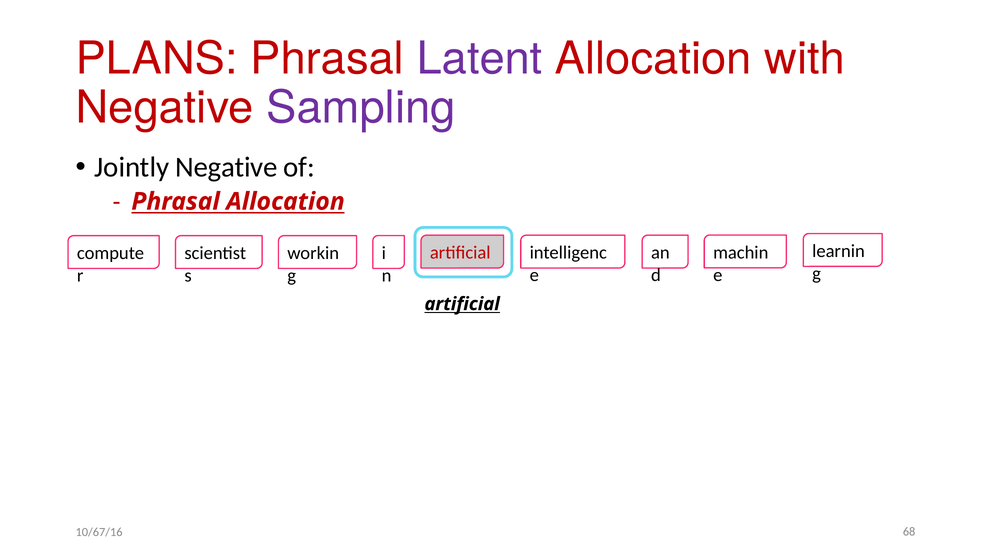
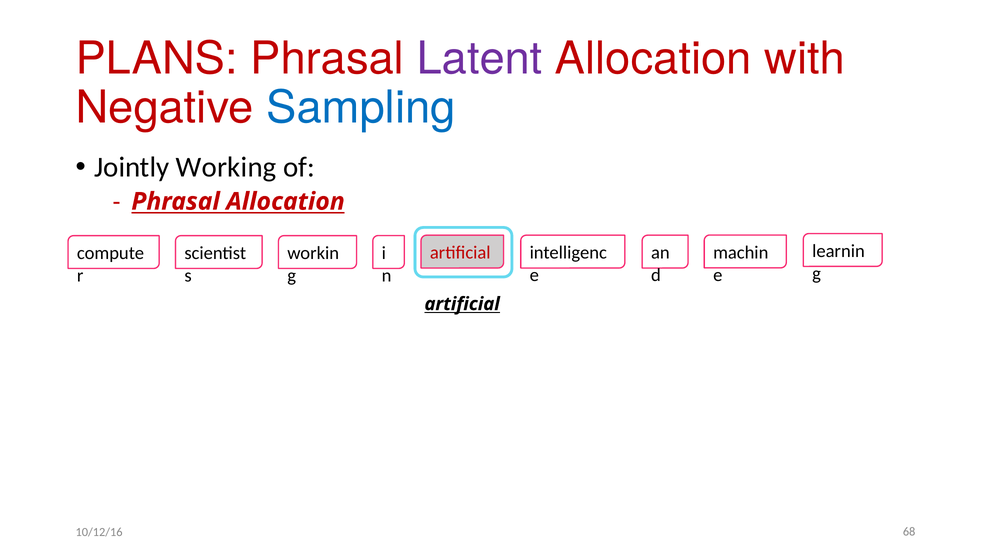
Sampling colour: purple -> blue
Jointly Negative: Negative -> Working
10/67/16: 10/67/16 -> 10/12/16
